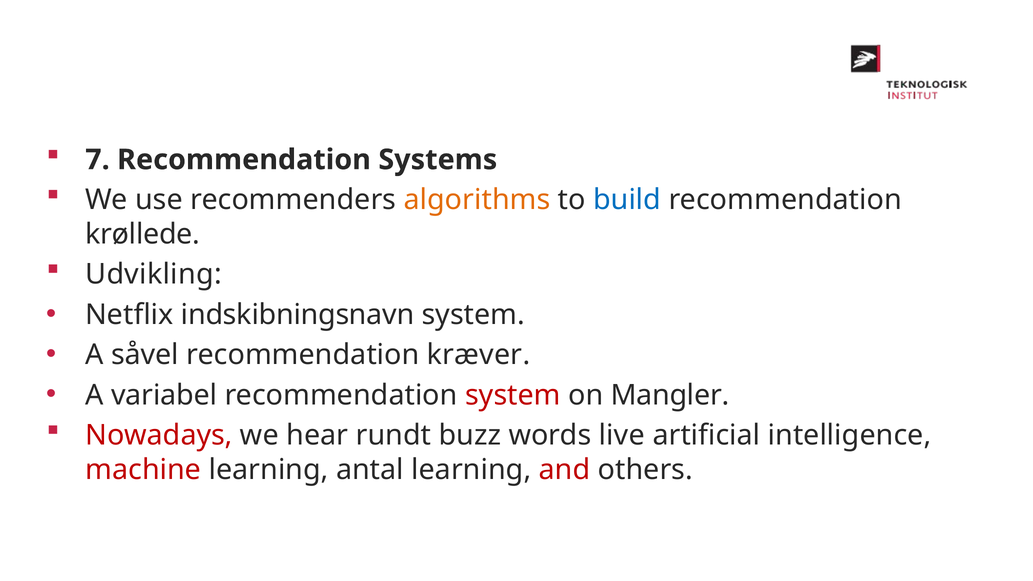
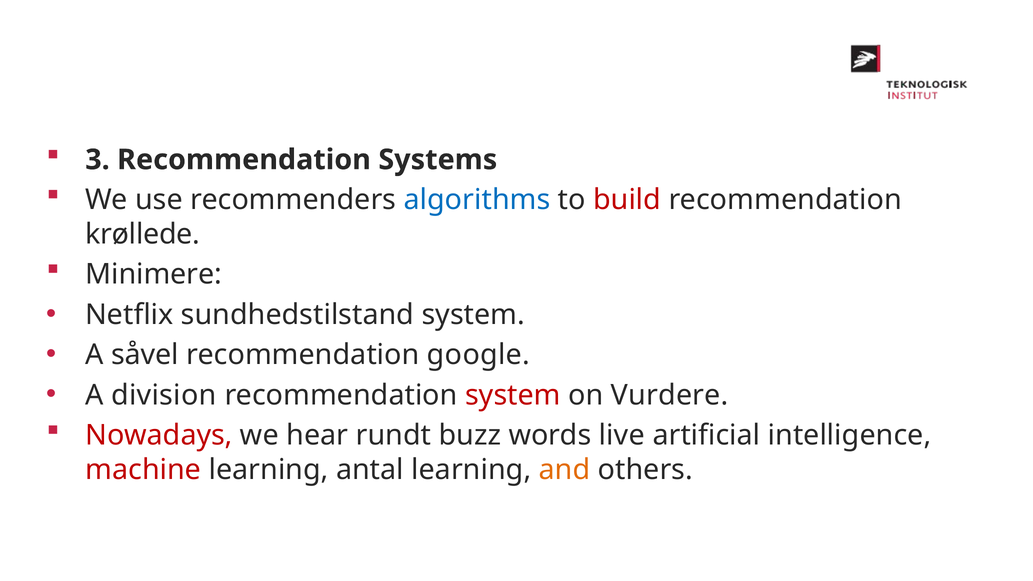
7: 7 -> 3
algorithms colour: orange -> blue
build colour: blue -> red
Udvikling: Udvikling -> Minimere
indskibningsnavn: indskibningsnavn -> sundhedstilstand
kræver: kræver -> google
variabel: variabel -> division
Mangler: Mangler -> Vurdere
and colour: red -> orange
